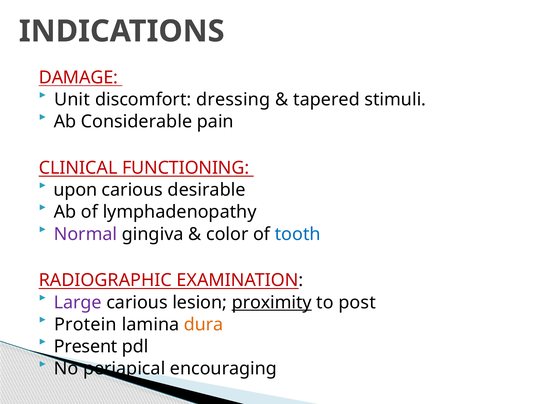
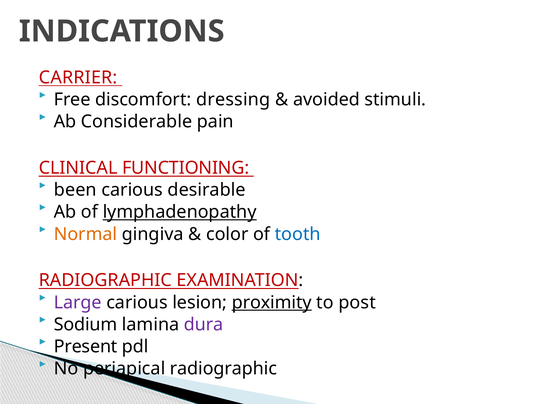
DAMAGE: DAMAGE -> CARRIER
Unit: Unit -> Free
tapered: tapered -> avoided
upon: upon -> been
lymphadenopathy underline: none -> present
Normal colour: purple -> orange
Protein: Protein -> Sodium
dura colour: orange -> purple
periapical encouraging: encouraging -> radiographic
